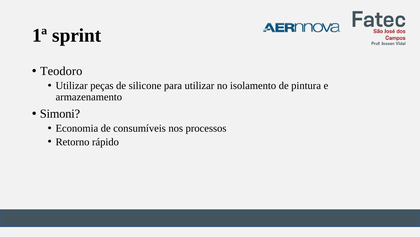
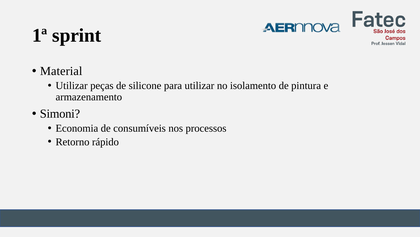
Teodoro: Teodoro -> Material
